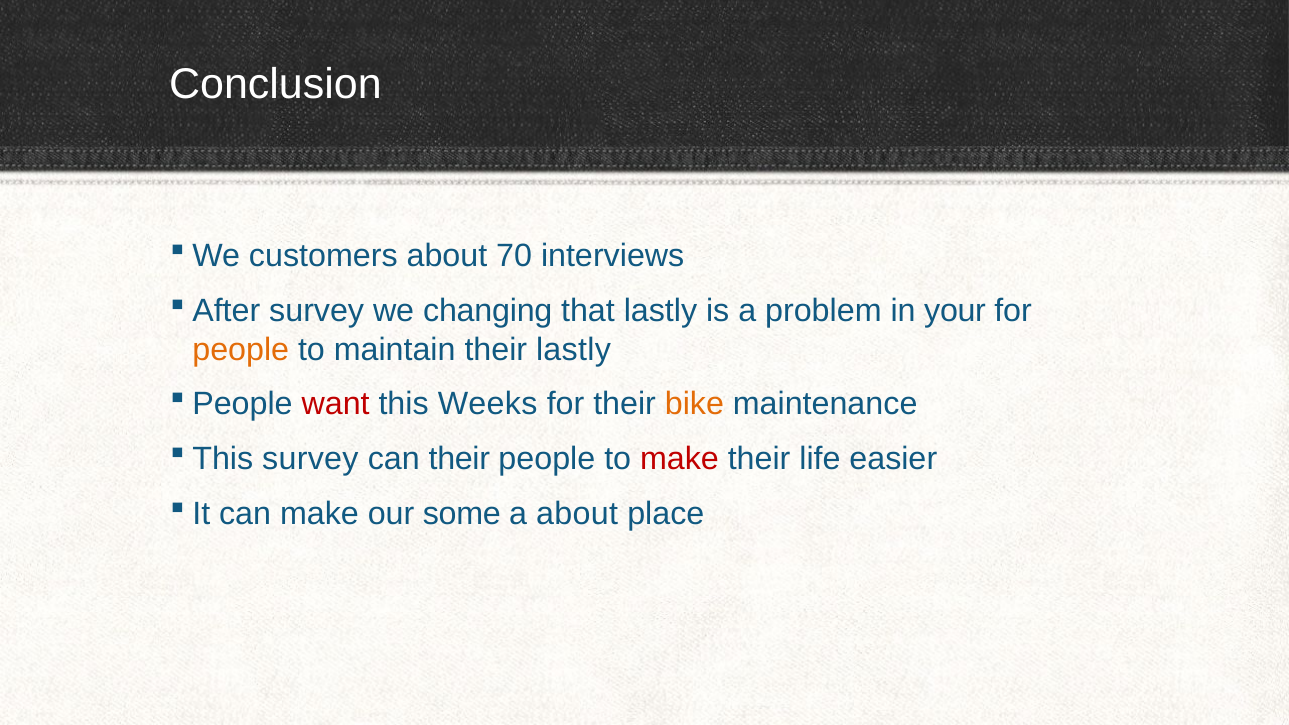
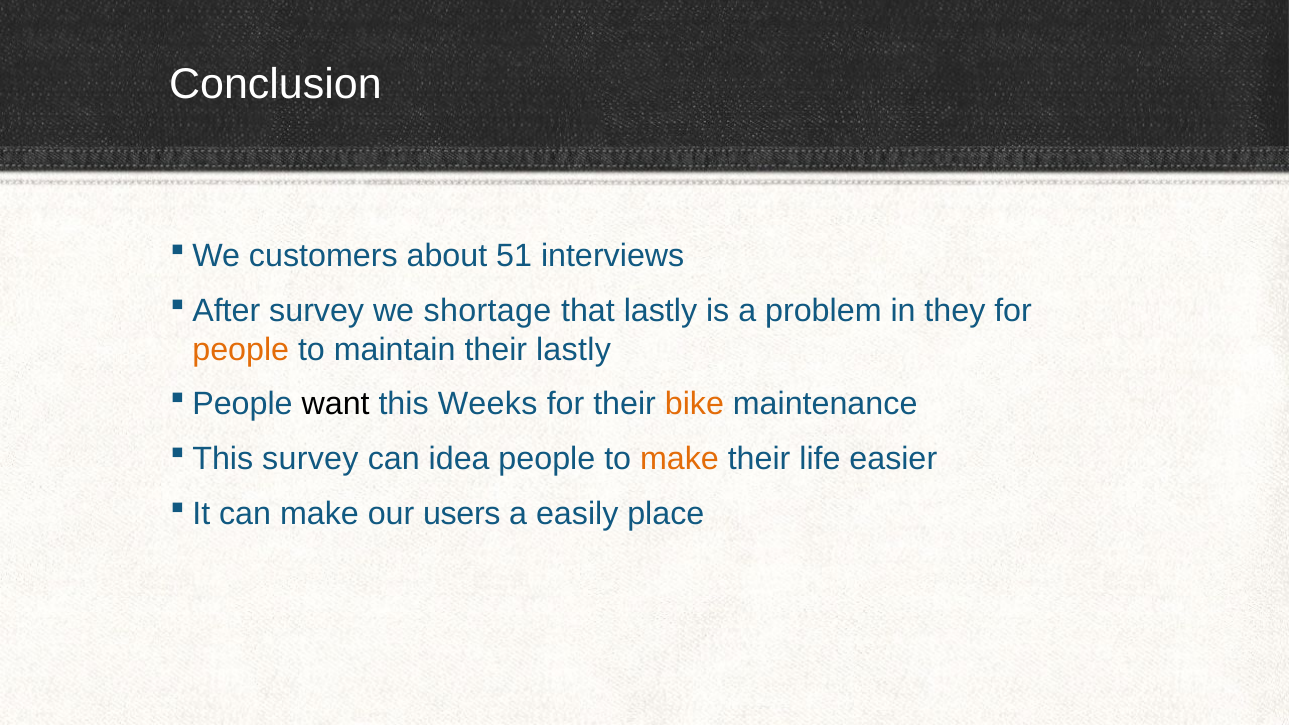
70: 70 -> 51
changing: changing -> shortage
your: your -> they
want colour: red -> black
can their: their -> idea
make at (679, 459) colour: red -> orange
some: some -> users
a about: about -> easily
